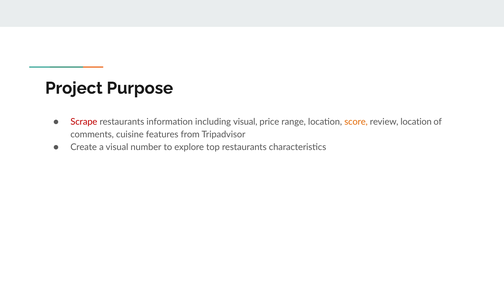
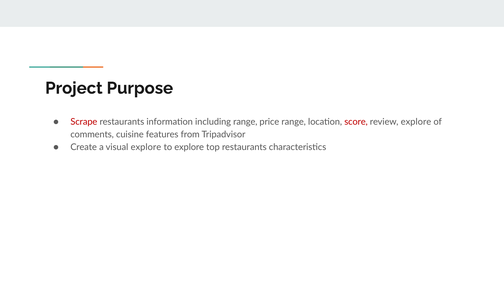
including visual: visual -> range
score colour: orange -> red
review location: location -> explore
visual number: number -> explore
